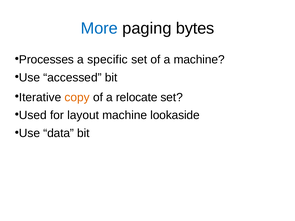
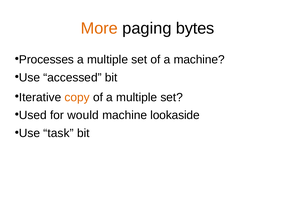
More colour: blue -> orange
specific at (107, 60): specific -> multiple
of a relocate: relocate -> multiple
layout: layout -> would
data: data -> task
